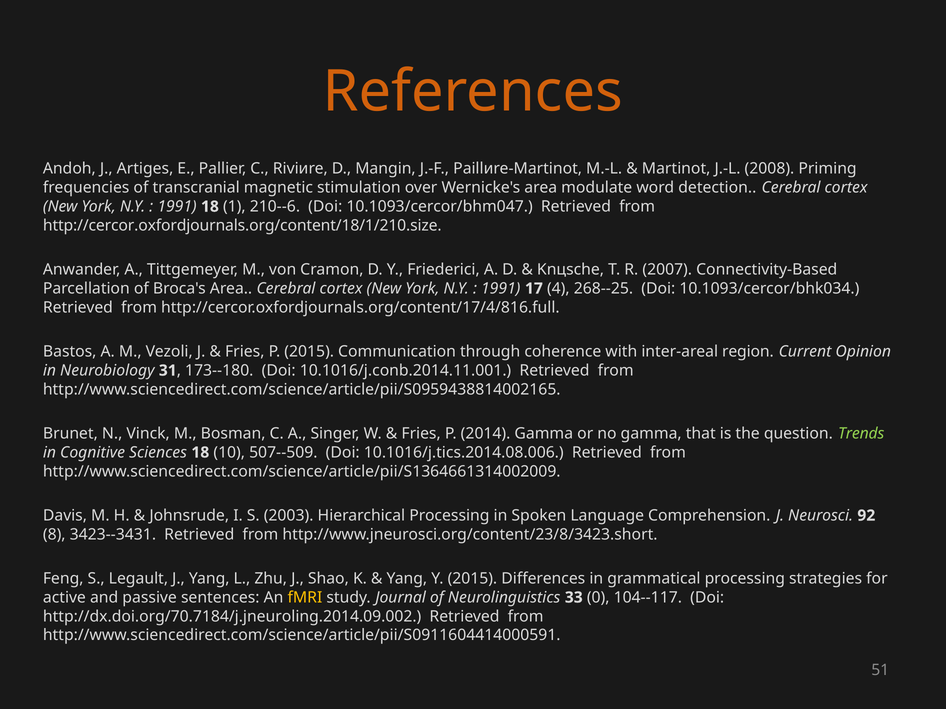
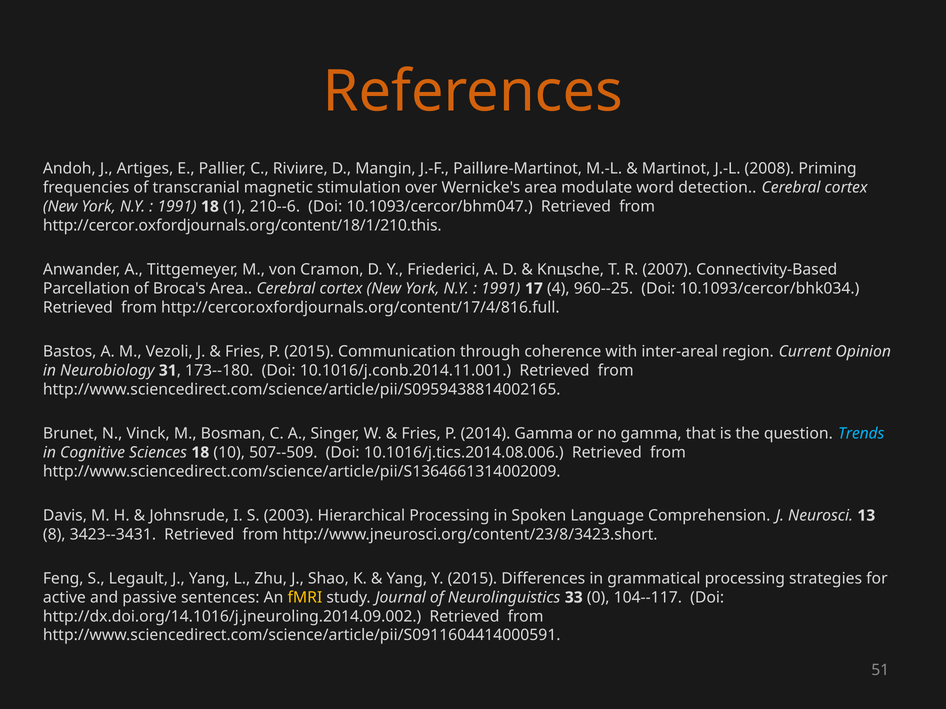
http://cercor.oxfordjournals.org/content/18/1/210.size: http://cercor.oxfordjournals.org/content/18/1/210.size -> http://cercor.oxfordjournals.org/content/18/1/210.this
268--25: 268--25 -> 960--25
Trends colour: light green -> light blue
92: 92 -> 13
http://dx.doi.org/70.7184/j.jneuroling.2014.09.002: http://dx.doi.org/70.7184/j.jneuroling.2014.09.002 -> http://dx.doi.org/14.1016/j.jneuroling.2014.09.002
